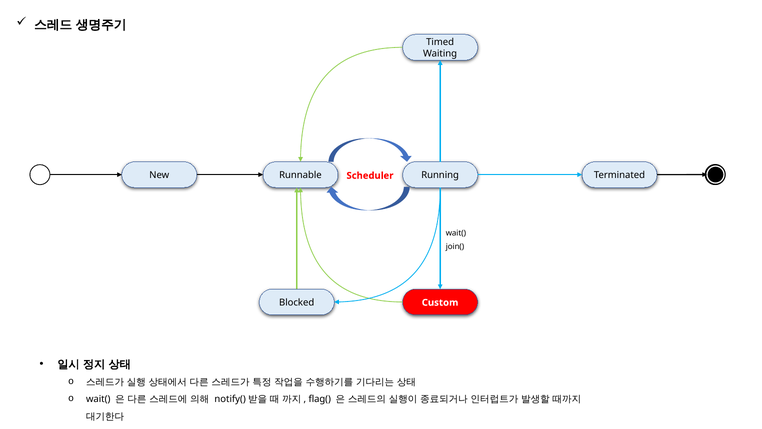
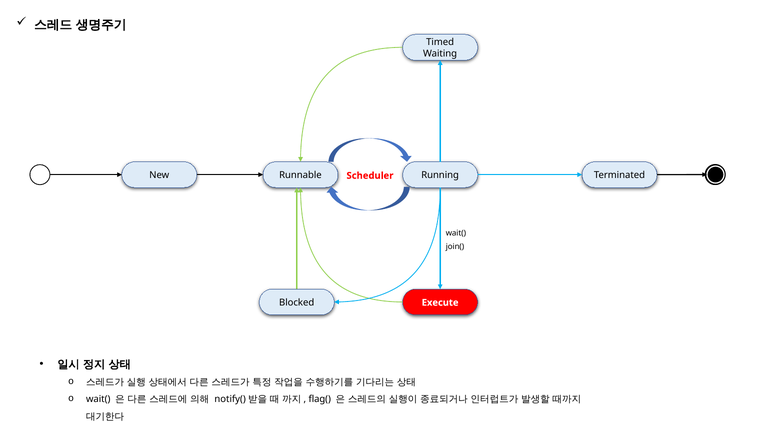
Custom: Custom -> Execute
